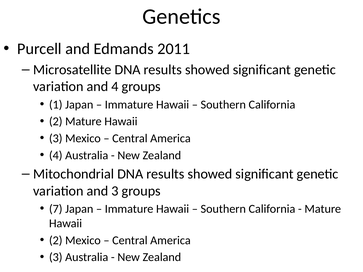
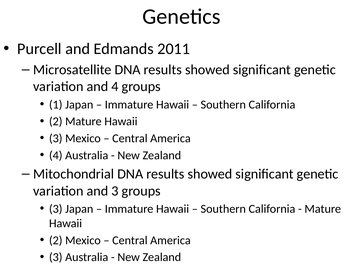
7 at (56, 209): 7 -> 3
